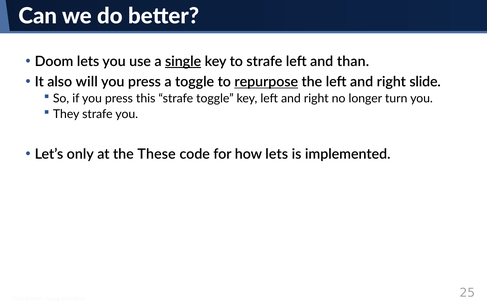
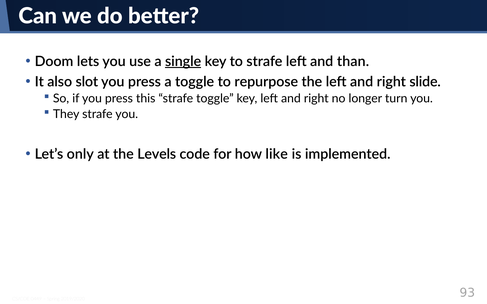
will: will -> slot
repurpose underline: present -> none
These: These -> Levels
how lets: lets -> like
25: 25 -> 93
